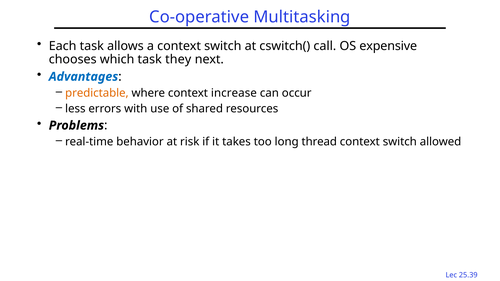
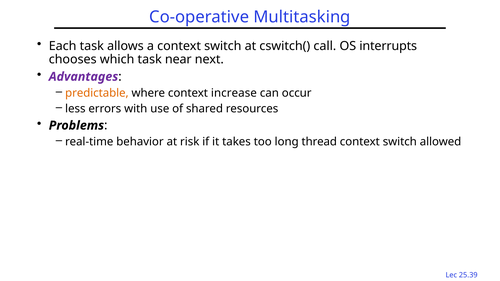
expensive: expensive -> interrupts
they: they -> near
Advantages colour: blue -> purple
